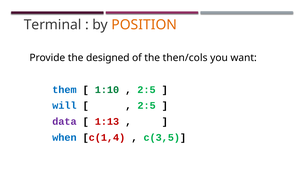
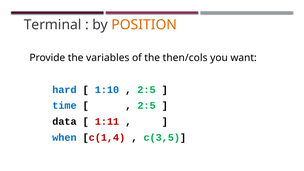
designed: designed -> variables
them: them -> hard
1:10 colour: green -> blue
will: will -> time
data colour: purple -> black
1:13: 1:13 -> 1:11
